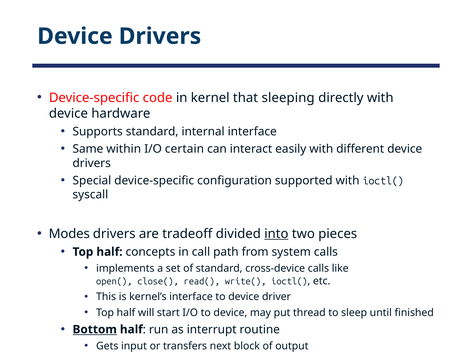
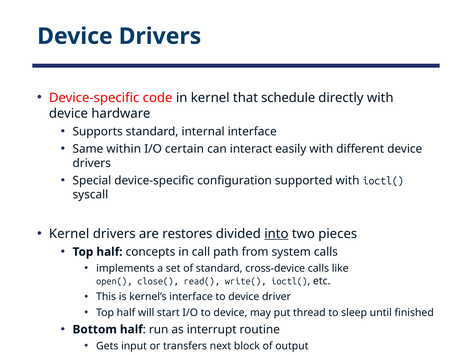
that sleeping: sleeping -> schedule
Modes at (69, 234): Modes -> Kernel
tradeoff: tradeoff -> restores
Bottom underline: present -> none
